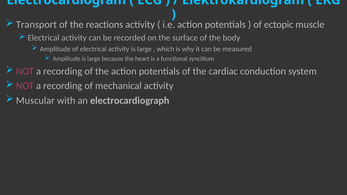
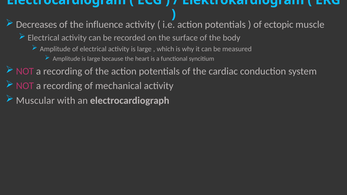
Transport: Transport -> Decreases
reactions: reactions -> influence
